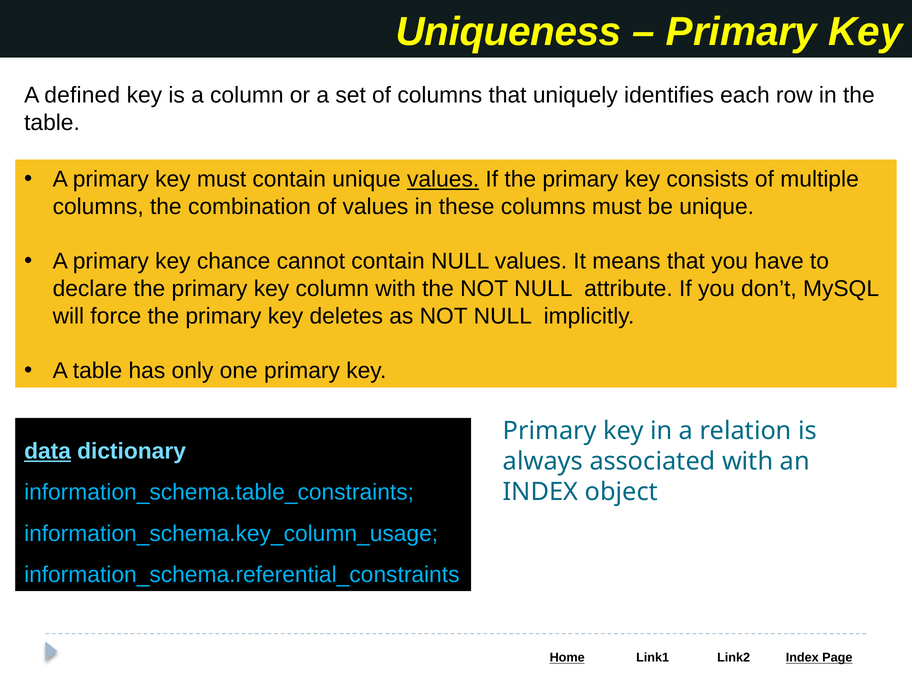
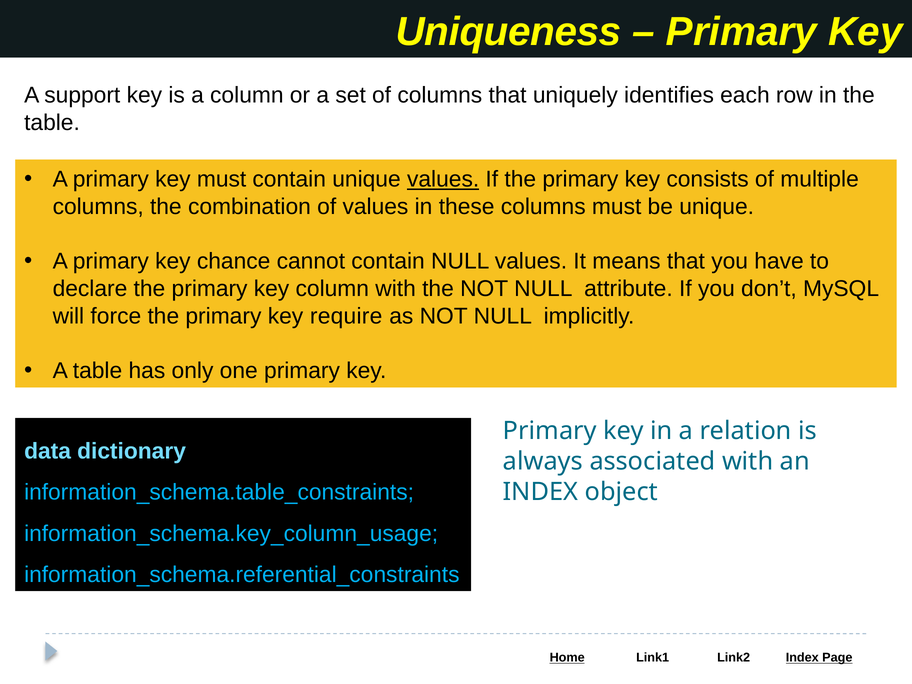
defined: defined -> support
deletes: deletes -> require
data underline: present -> none
